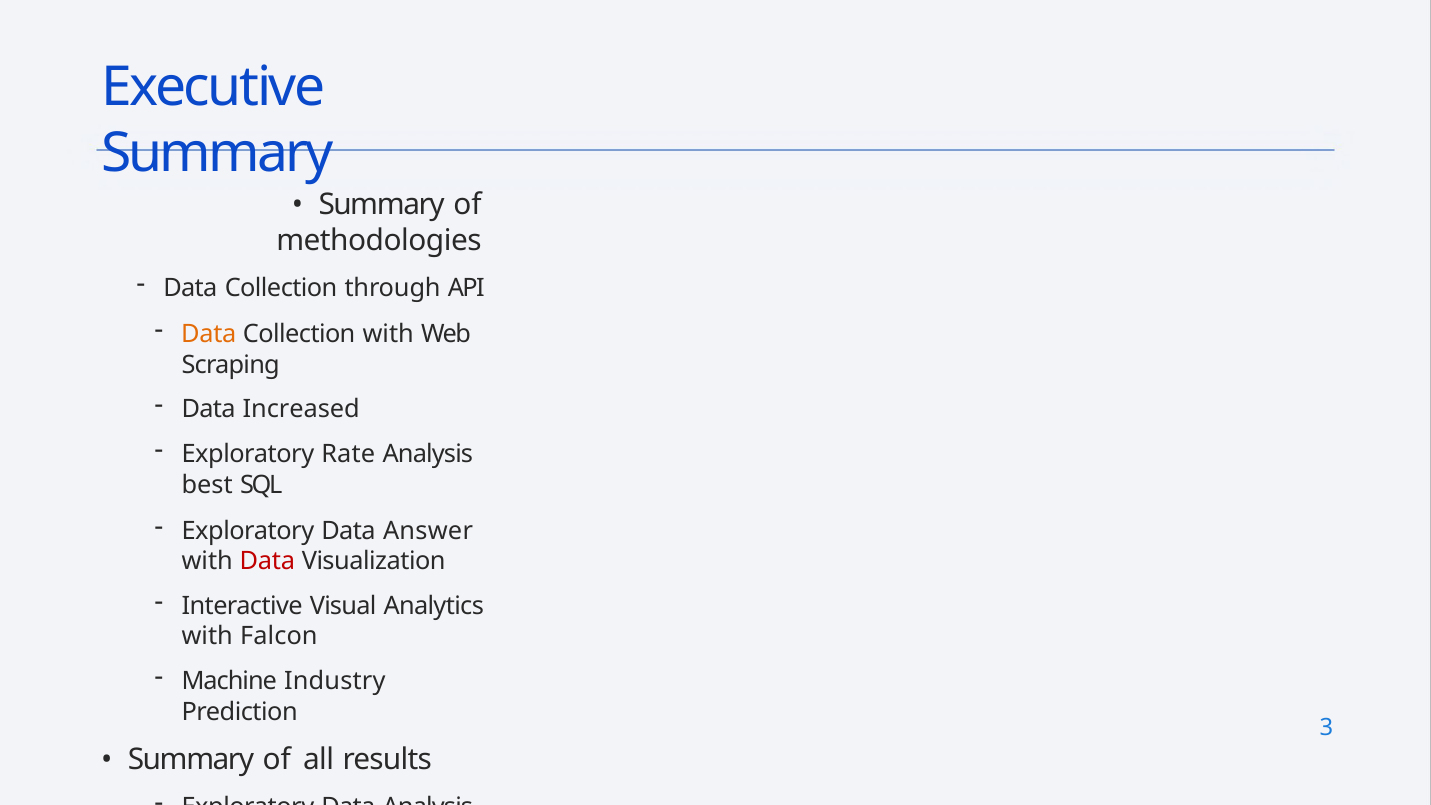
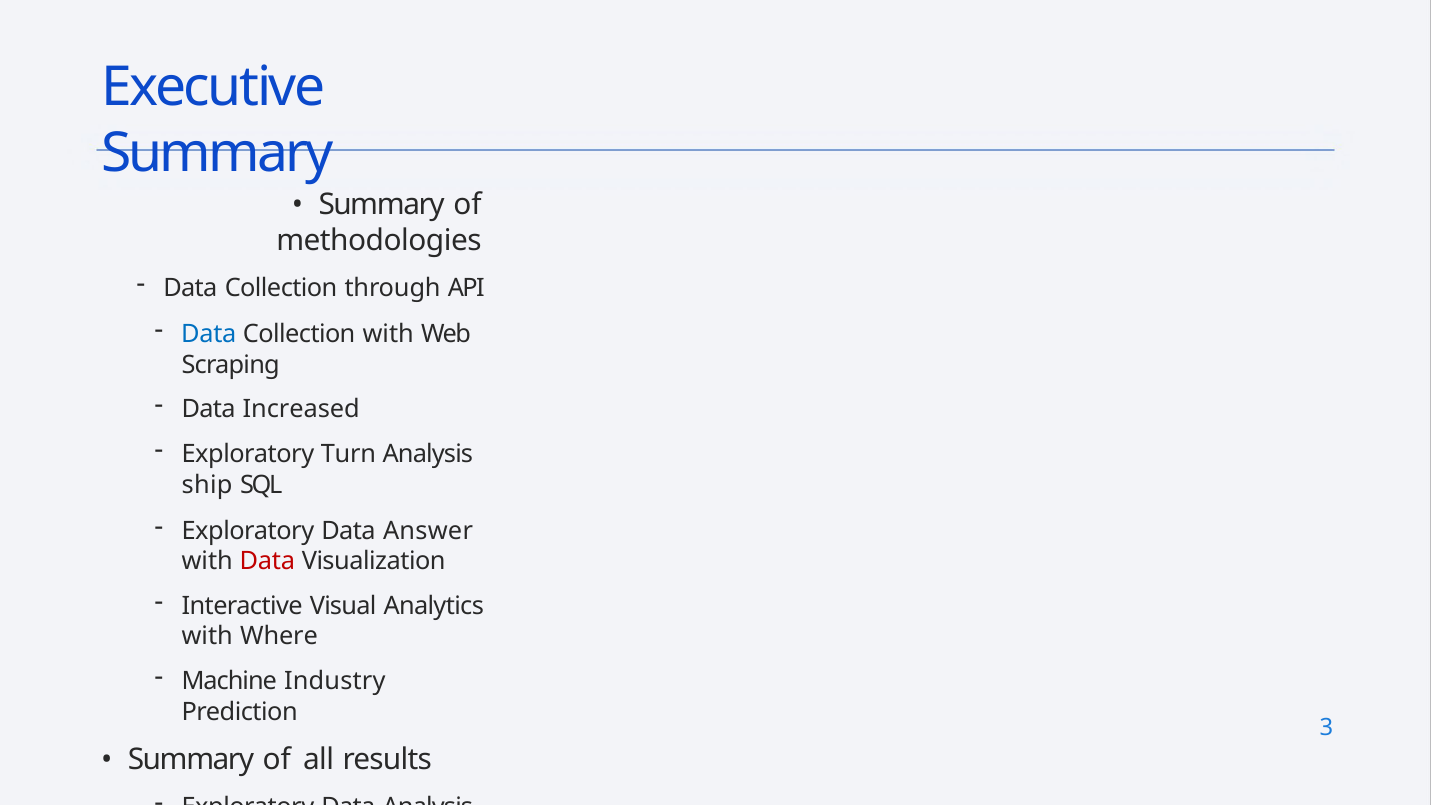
Data at (209, 334) colour: orange -> blue
Rate: Rate -> Turn
best: best -> ship
Falcon: Falcon -> Where
